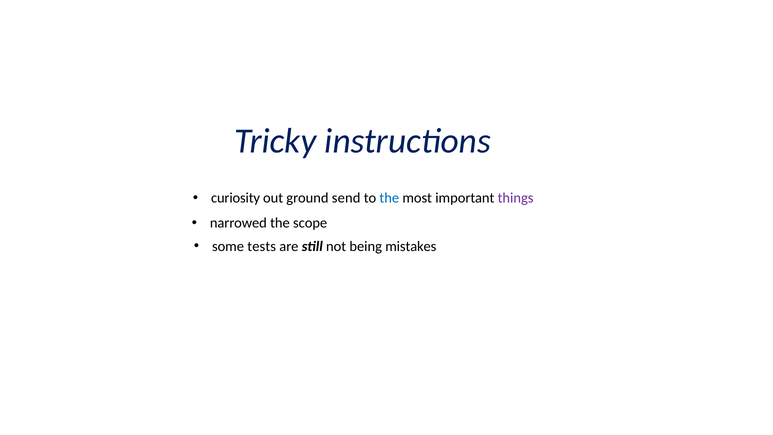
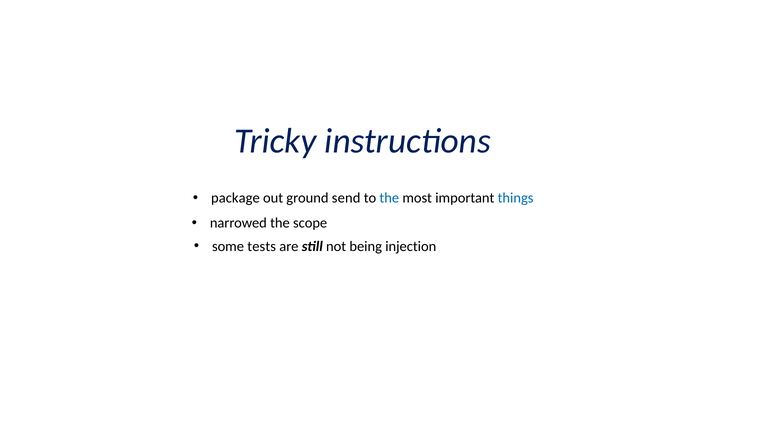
curiosity: curiosity -> package
things colour: purple -> blue
mistakes: mistakes -> injection
